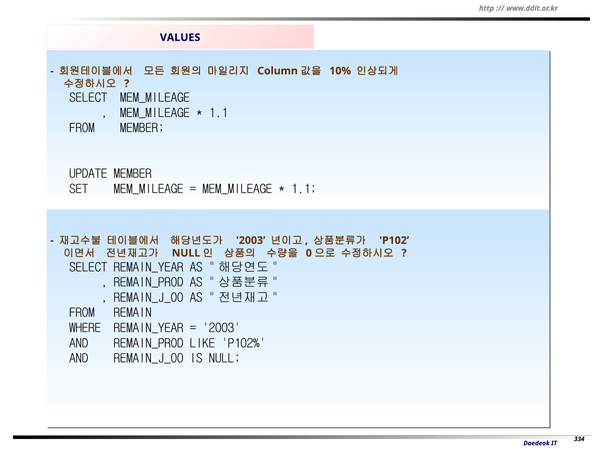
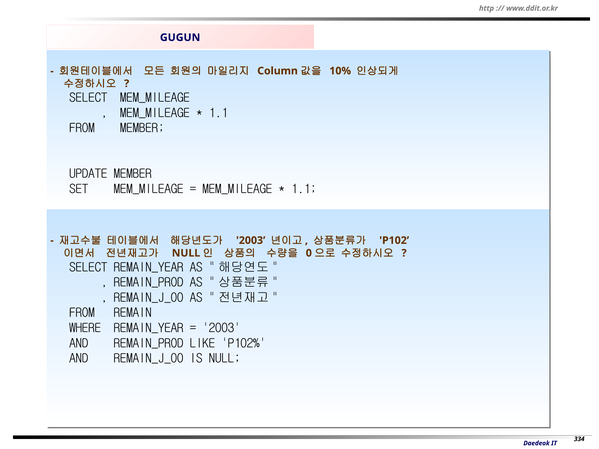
VALUES: VALUES -> GUGUN
